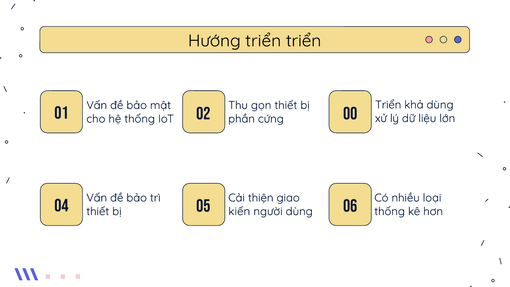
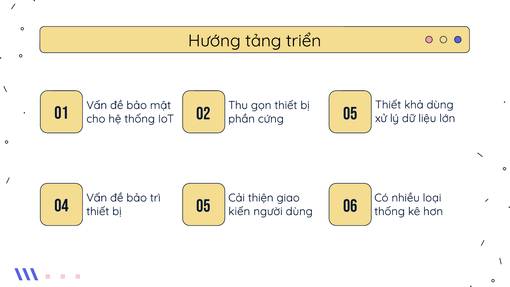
Hướng triển: triển -> tảng
Triển at (388, 105): Triển -> Thiết
02 00: 00 -> 05
